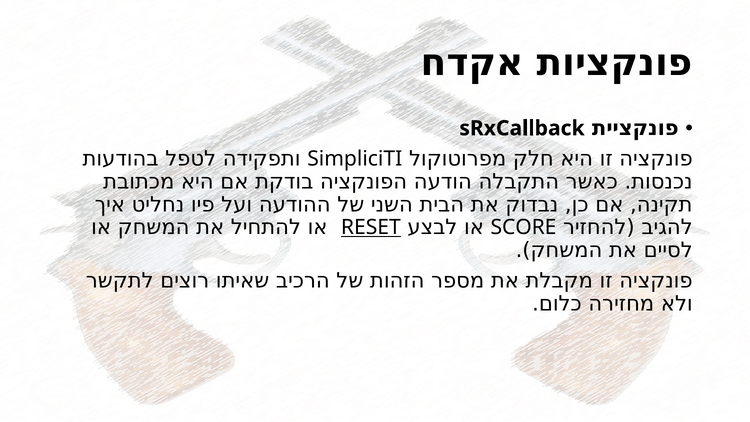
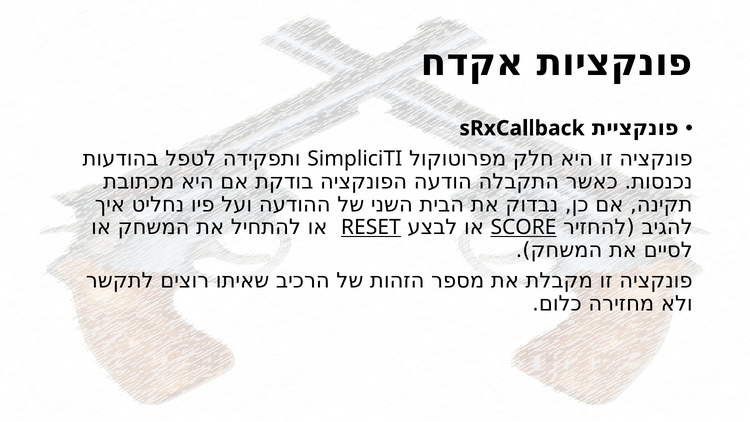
SCORE underline: none -> present
